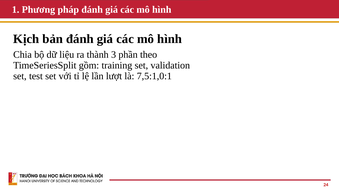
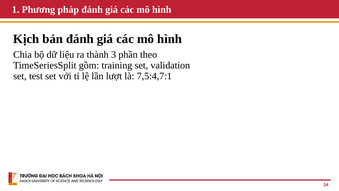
7,5:1,0:1: 7,5:1,0:1 -> 7,5:4,7:1
